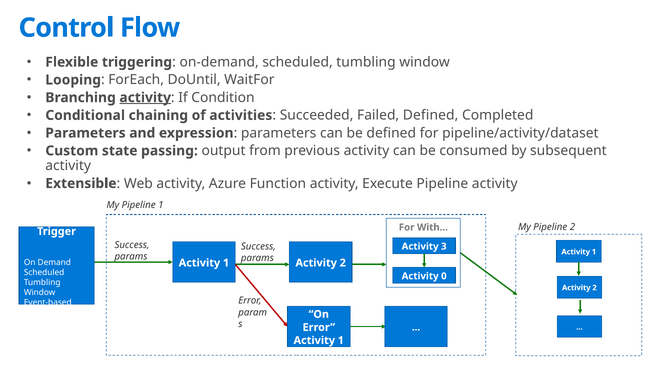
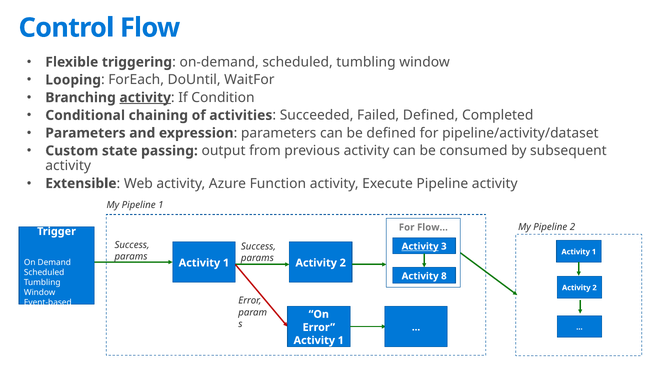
With…: With… -> Flow…
Activity at (420, 246) underline: none -> present
0: 0 -> 8
